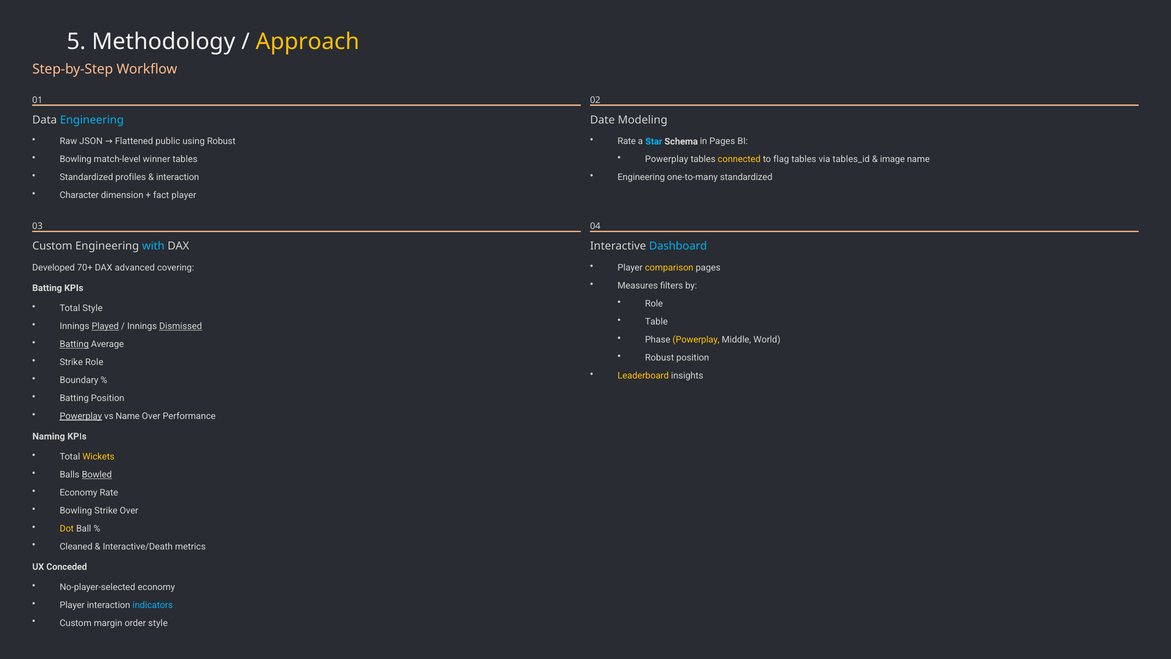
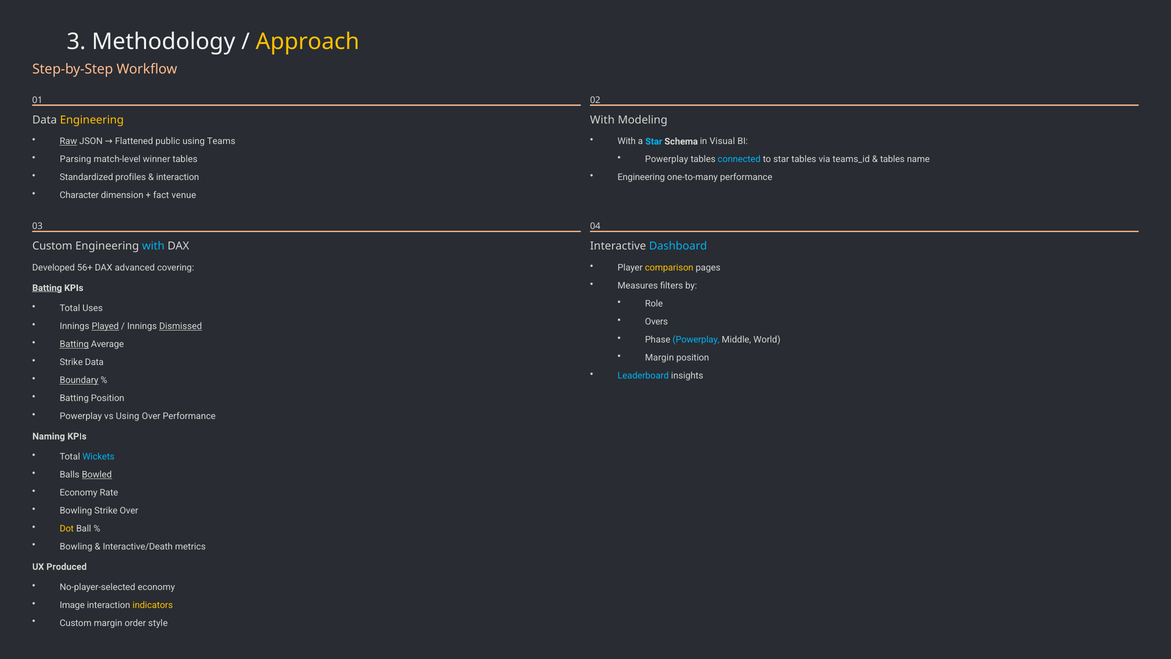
5: 5 -> 3
Engineering at (92, 120) colour: light blue -> yellow
Date at (602, 120): Date -> With
Raw underline: none -> present
using Robust: Robust -> Teams
Rate at (627, 141): Rate -> With
in Pages: Pages -> Visual
Bowling at (76, 159): Bowling -> Parsing
connected colour: yellow -> light blue
to flag: flag -> star
tables_id: tables_id -> teams_id
image at (892, 159): image -> tables
one-to-many standardized: standardized -> performance
fact player: player -> venue
70+: 70+ -> 56+
Batting at (47, 288) underline: none -> present
Total Style: Style -> Uses
Table: Table -> Overs
Powerplay at (696, 339) colour: yellow -> light blue
Robust at (660, 357): Robust -> Margin
Strike Role: Role -> Data
Leaderboard colour: yellow -> light blue
Boundary underline: none -> present
Powerplay at (81, 416) underline: present -> none
vs Name: Name -> Using
Wickets colour: yellow -> light blue
Cleaned at (76, 546): Cleaned -> Bowling
Conceded: Conceded -> Produced
Player at (72, 605): Player -> Image
indicators colour: light blue -> yellow
